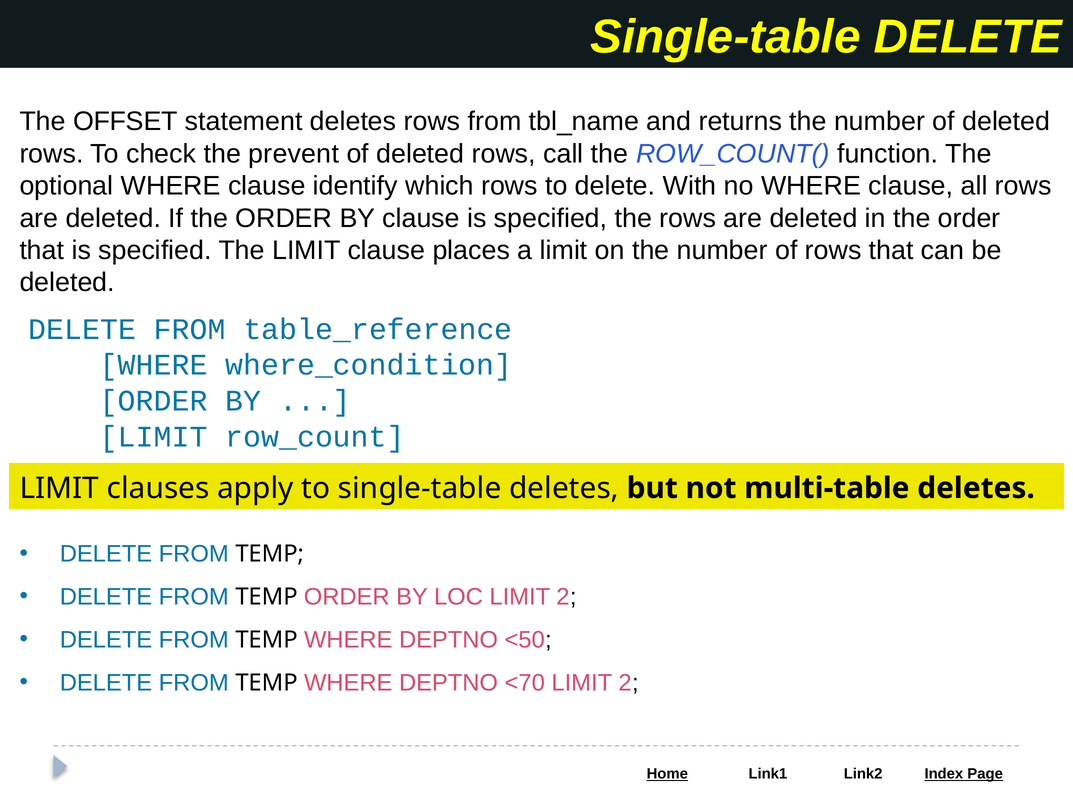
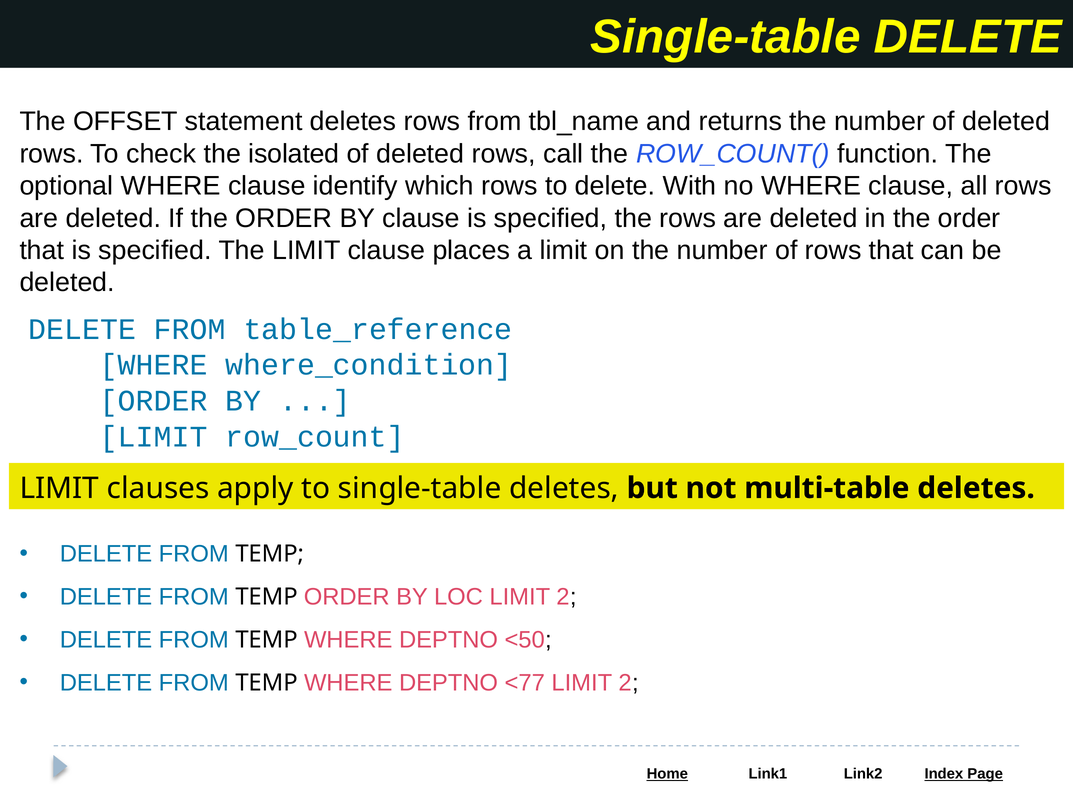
prevent: prevent -> isolated
<70: <70 -> <77
